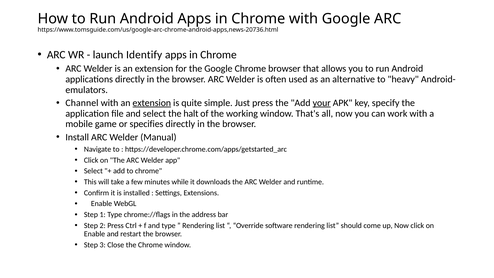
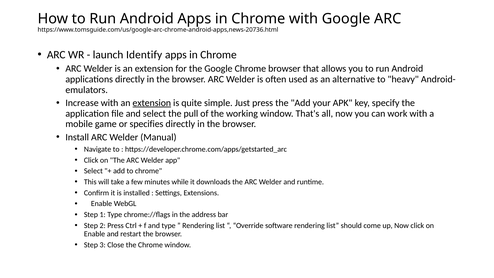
Channel: Channel -> Increase
your underline: present -> none
halt: halt -> pull
